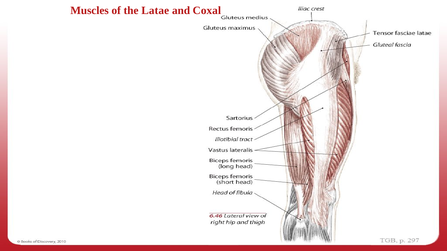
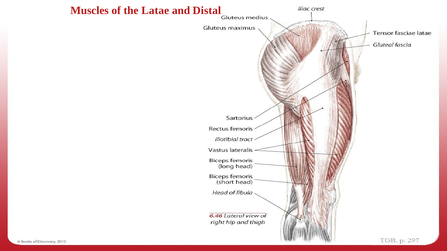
Coxal: Coxal -> Distal
